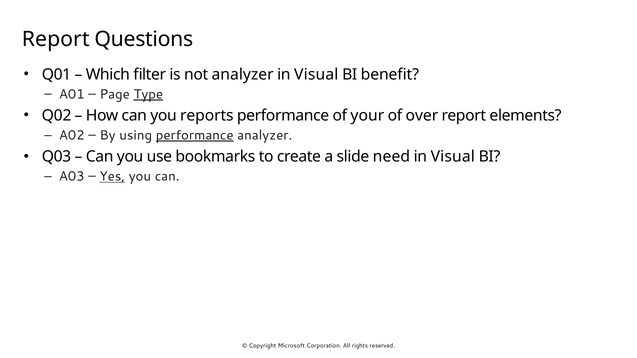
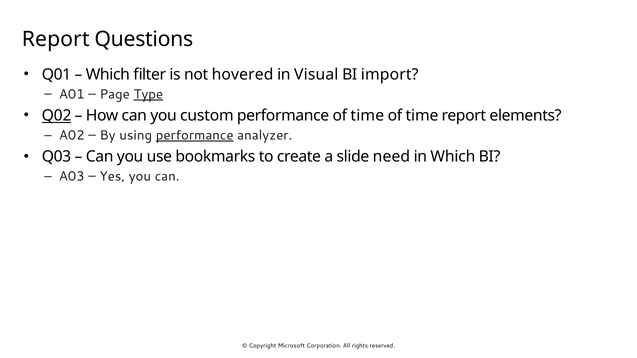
not analyzer: analyzer -> hovered
benefit: benefit -> import
Q02 underline: none -> present
reports: reports -> custom
performance of your: your -> time
over at (422, 116): over -> time
Visual at (453, 157): Visual -> Which
Yes underline: present -> none
